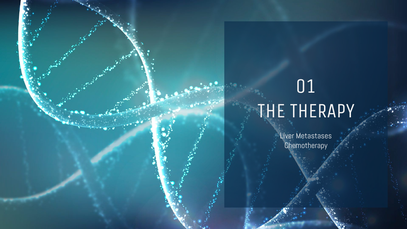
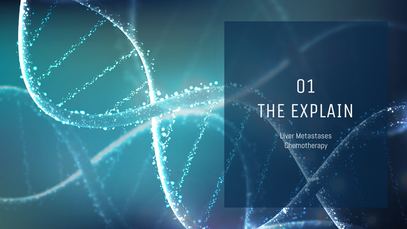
THERAPY: THERAPY -> EXPLAIN
